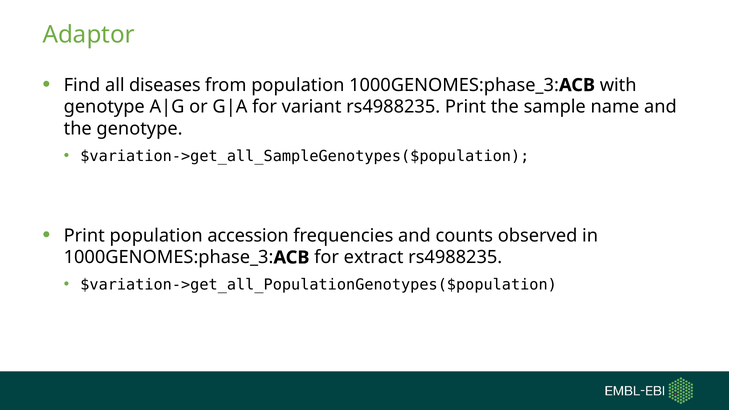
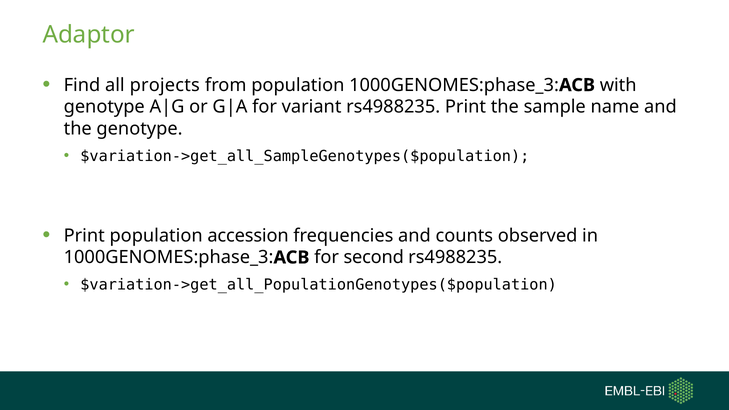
diseases: diseases -> projects
extract: extract -> second
